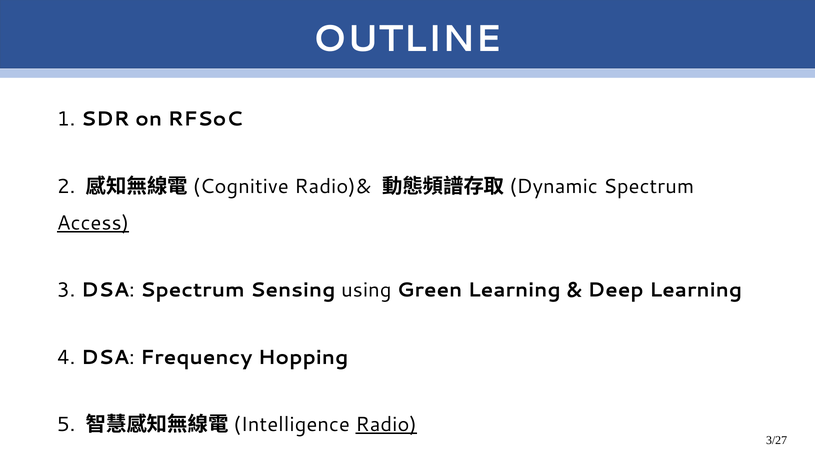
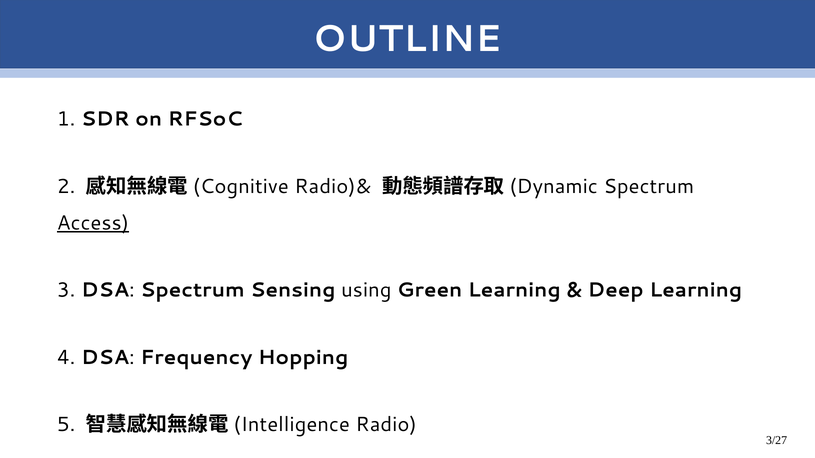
Radio underline: present -> none
